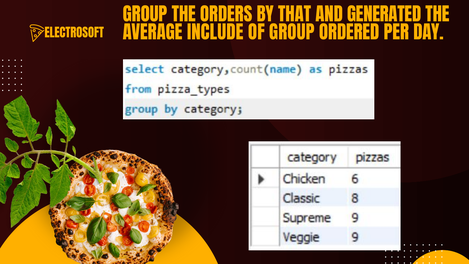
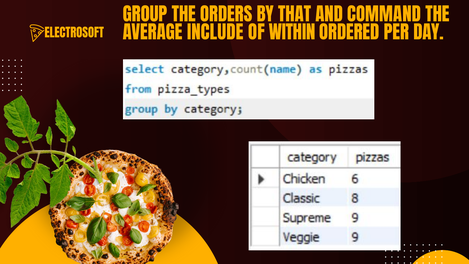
GENERATED: GENERATED -> COMMAND
OF GROUP: GROUP -> WITHIN
